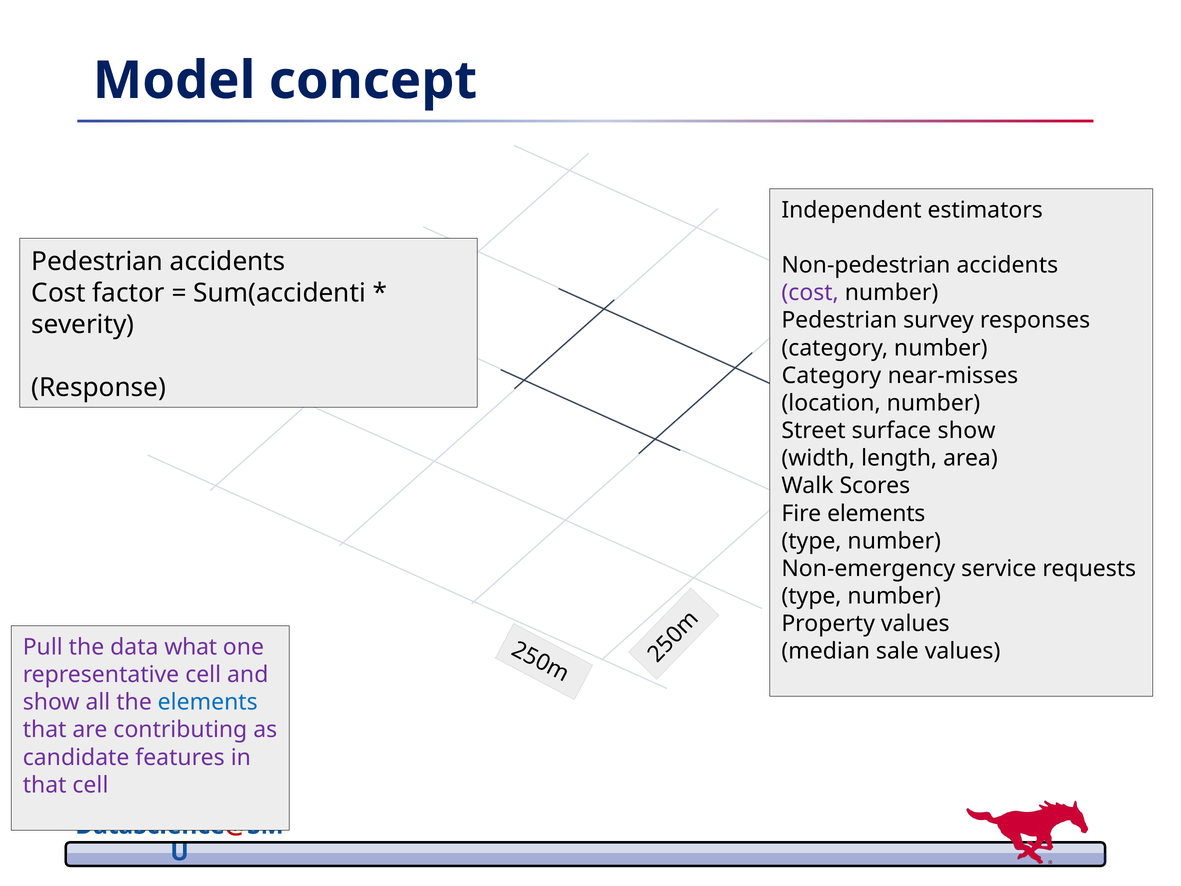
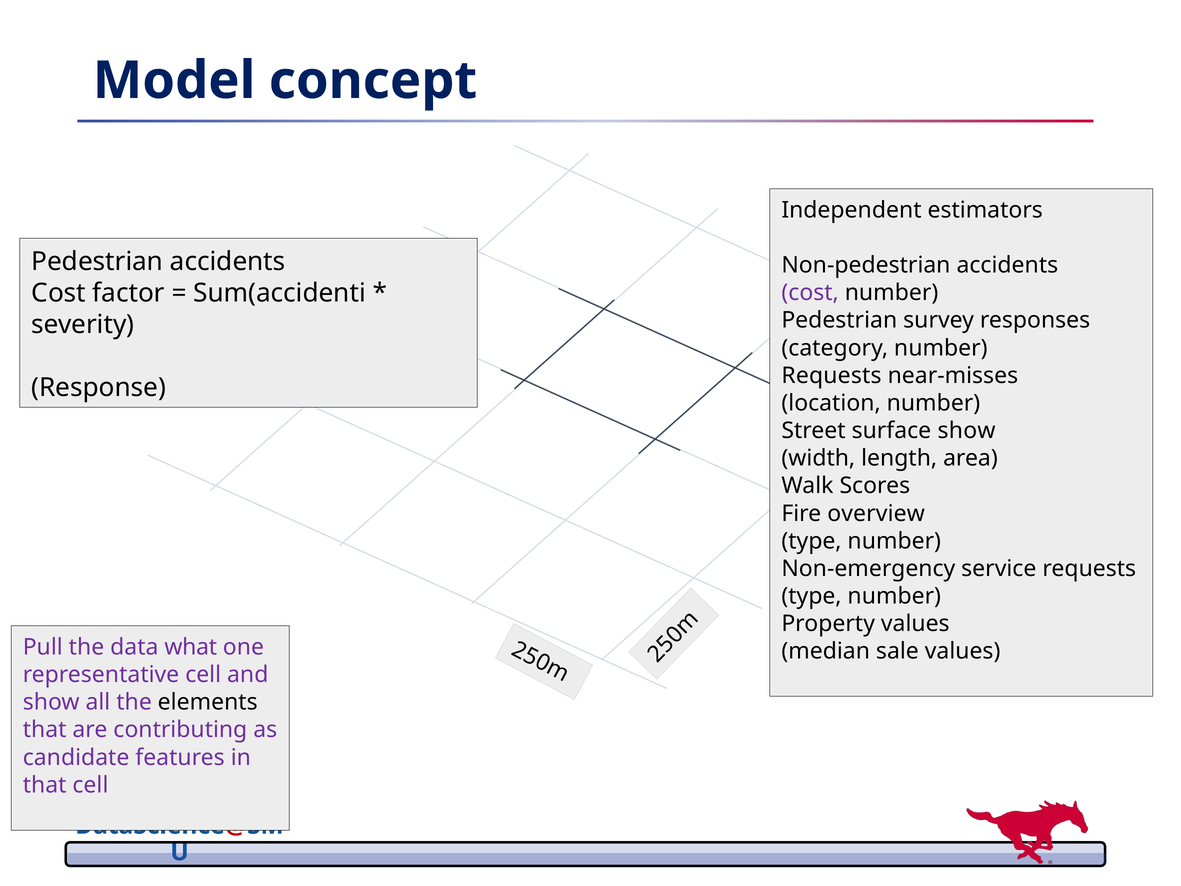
Category at (831, 375): Category -> Requests
Fire elements: elements -> overview
elements at (208, 702) colour: blue -> black
